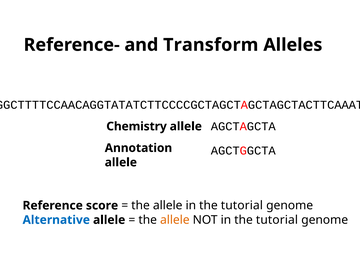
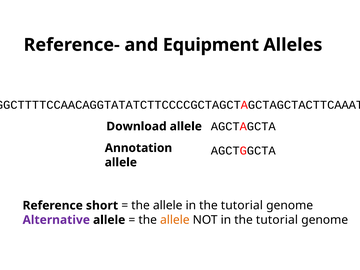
Transform: Transform -> Equipment
Chemistry: Chemistry -> Download
score: score -> short
Alternative colour: blue -> purple
